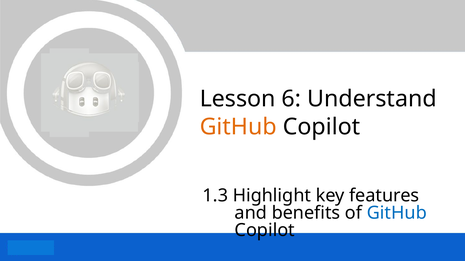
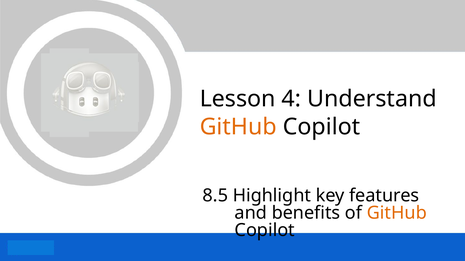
6: 6 -> 4
1.3: 1.3 -> 8.5
GitHub at (397, 213) colour: blue -> orange
